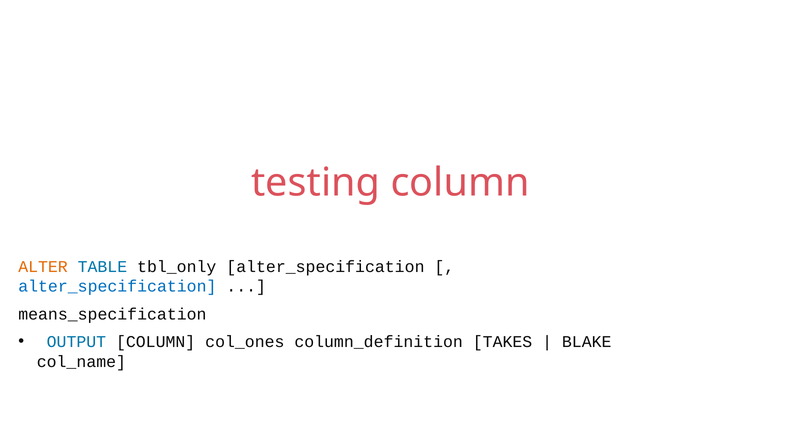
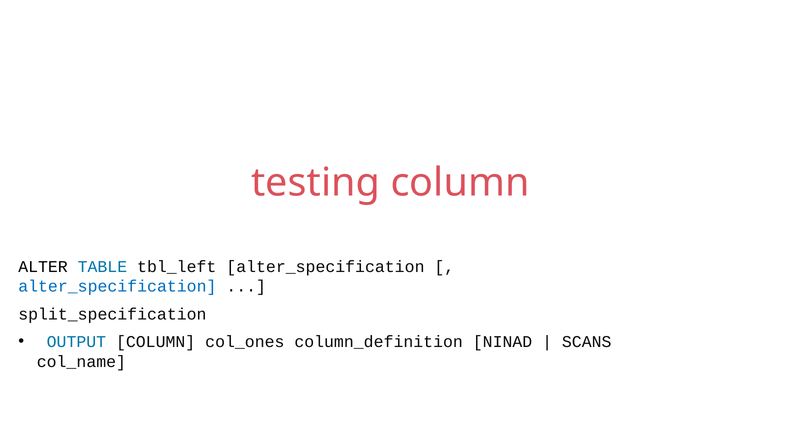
ALTER colour: orange -> black
tbl_only: tbl_only -> tbl_left
means_specification: means_specification -> split_specification
TAKES: TAKES -> NINAD
BLAKE: BLAKE -> SCANS
